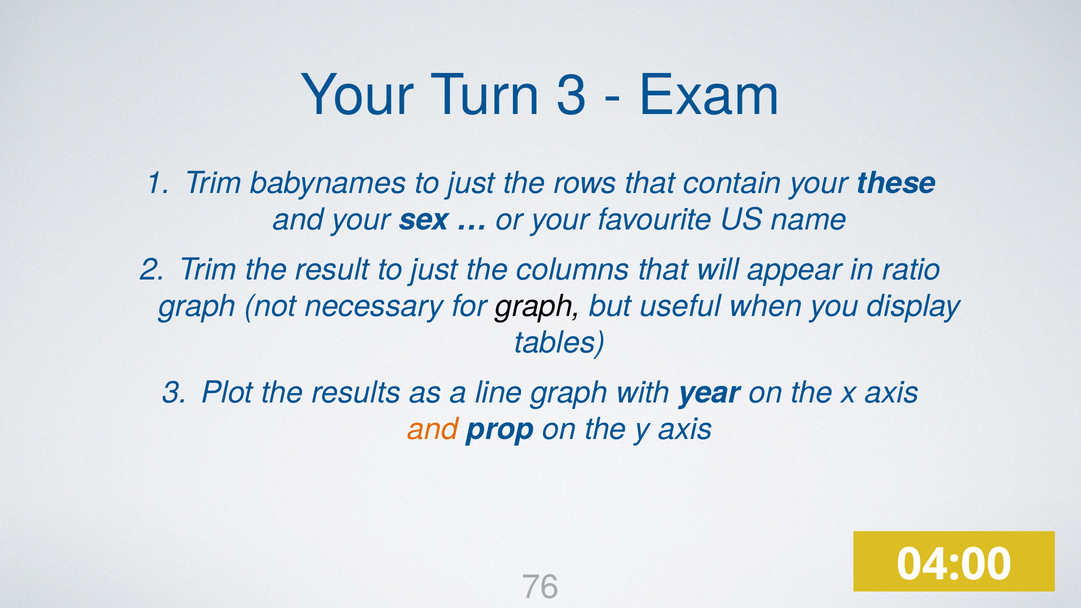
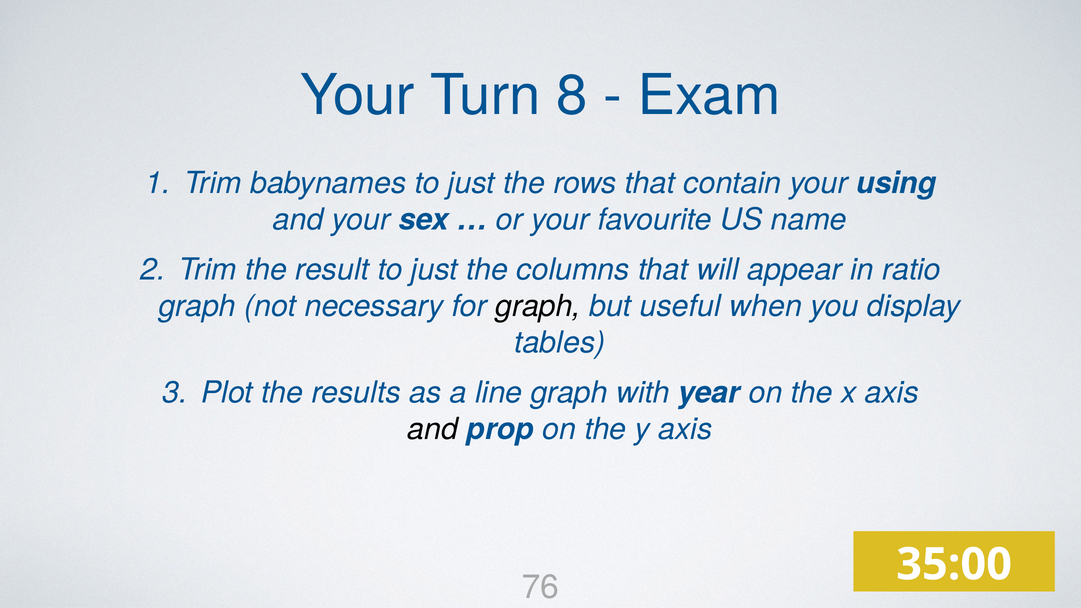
Turn 3: 3 -> 8
these: these -> using
and at (433, 429) colour: orange -> black
04:00: 04:00 -> 35:00
